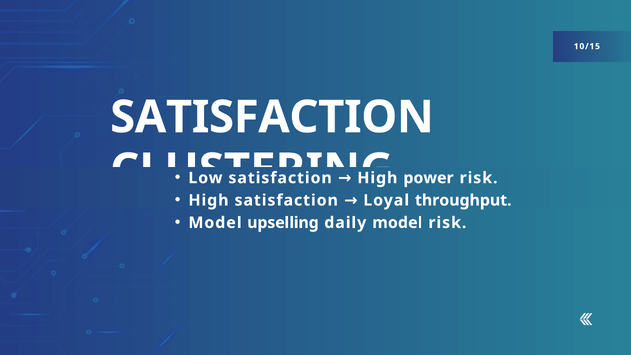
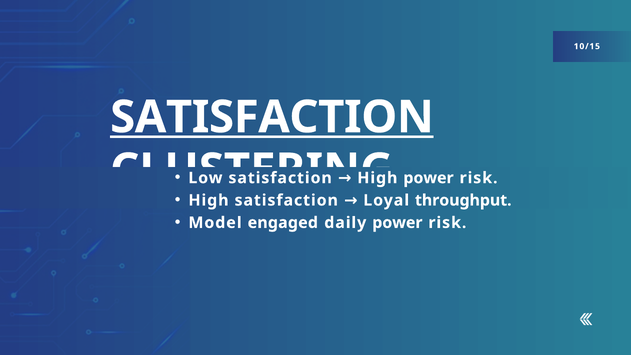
SATISFACTION at (272, 117) underline: none -> present
upselling: upselling -> engaged
daily model: model -> power
